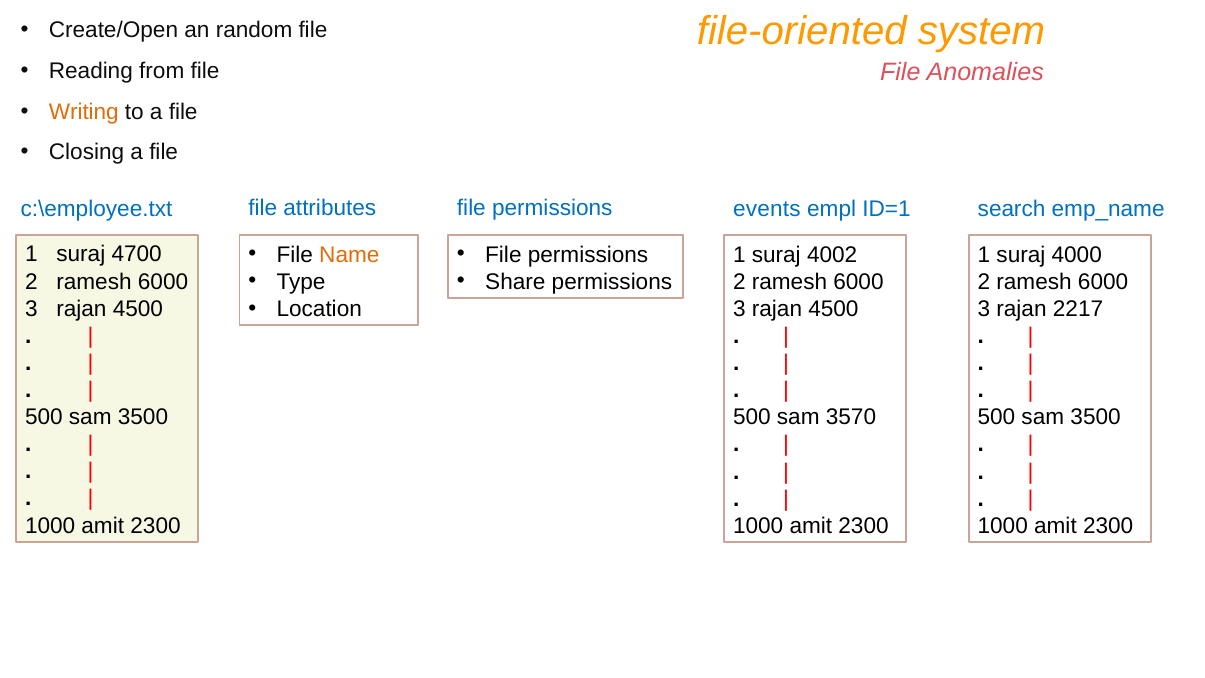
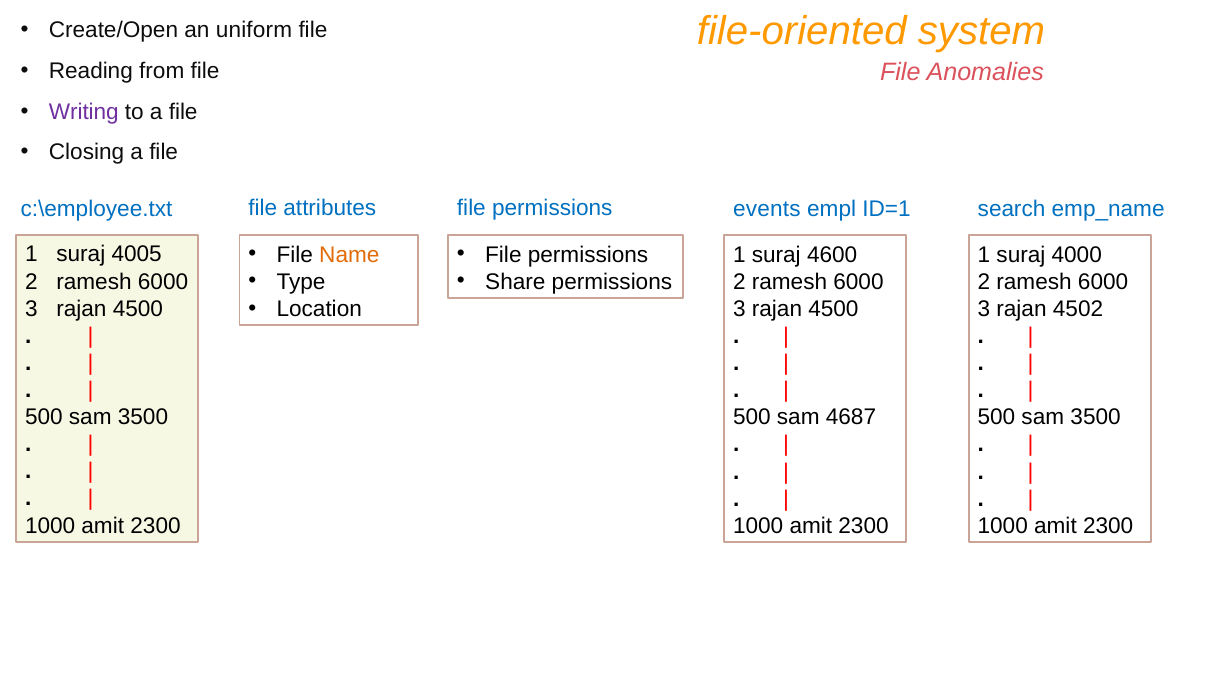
random: random -> uniform
Writing colour: orange -> purple
4700: 4700 -> 4005
4002: 4002 -> 4600
2217: 2217 -> 4502
3570: 3570 -> 4687
